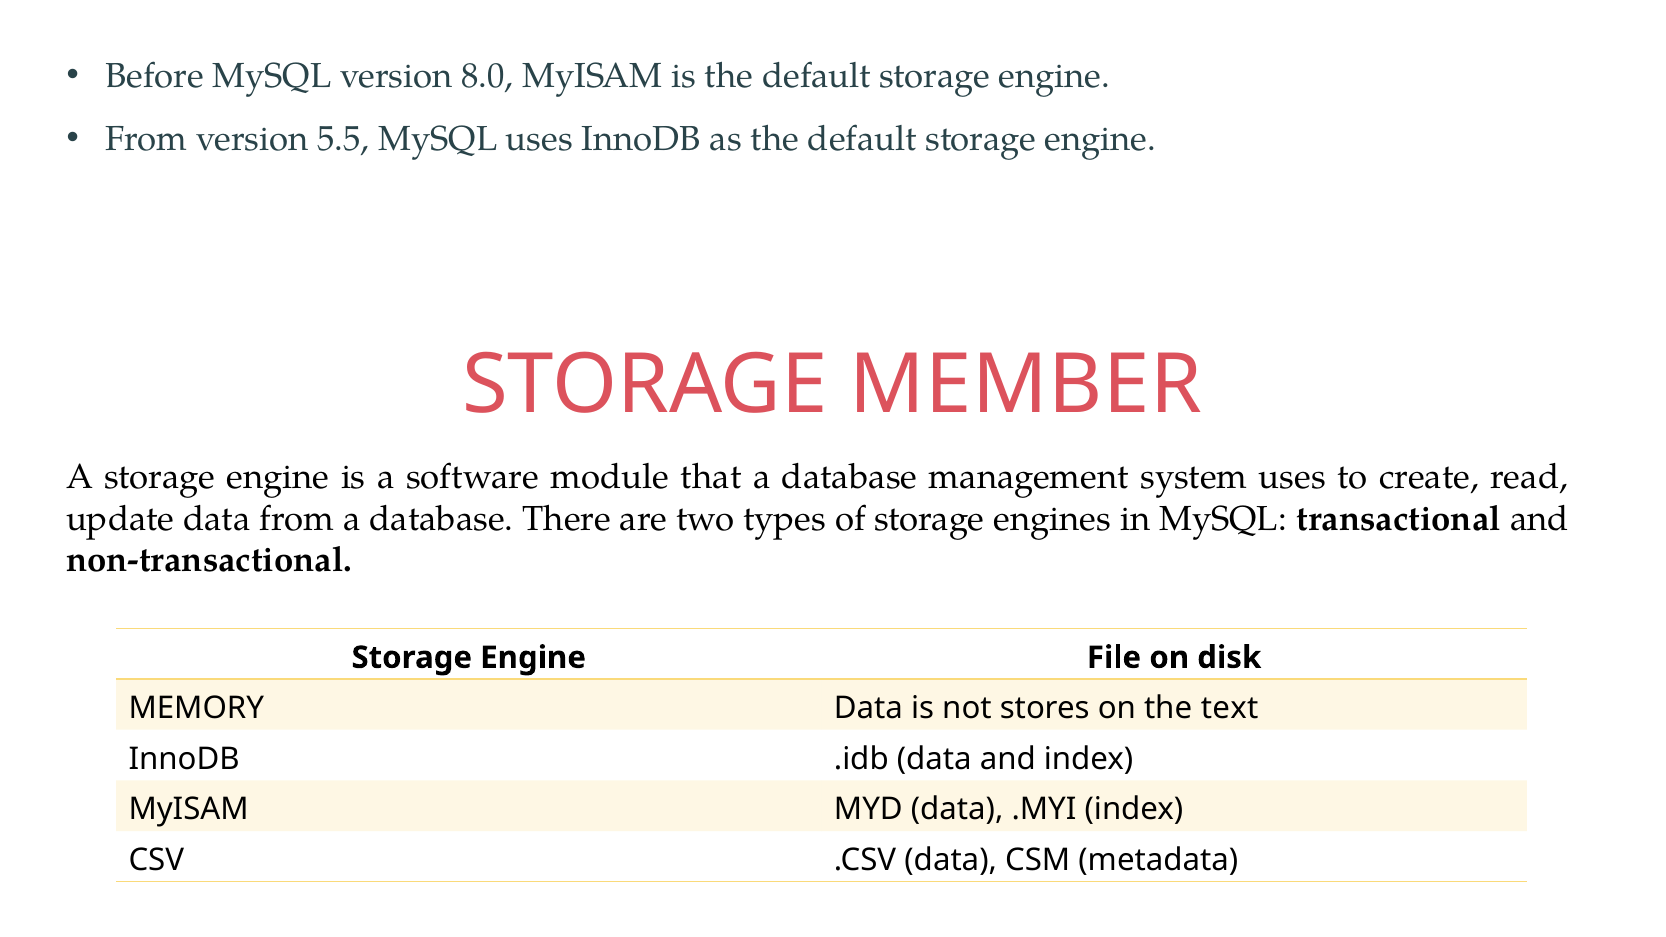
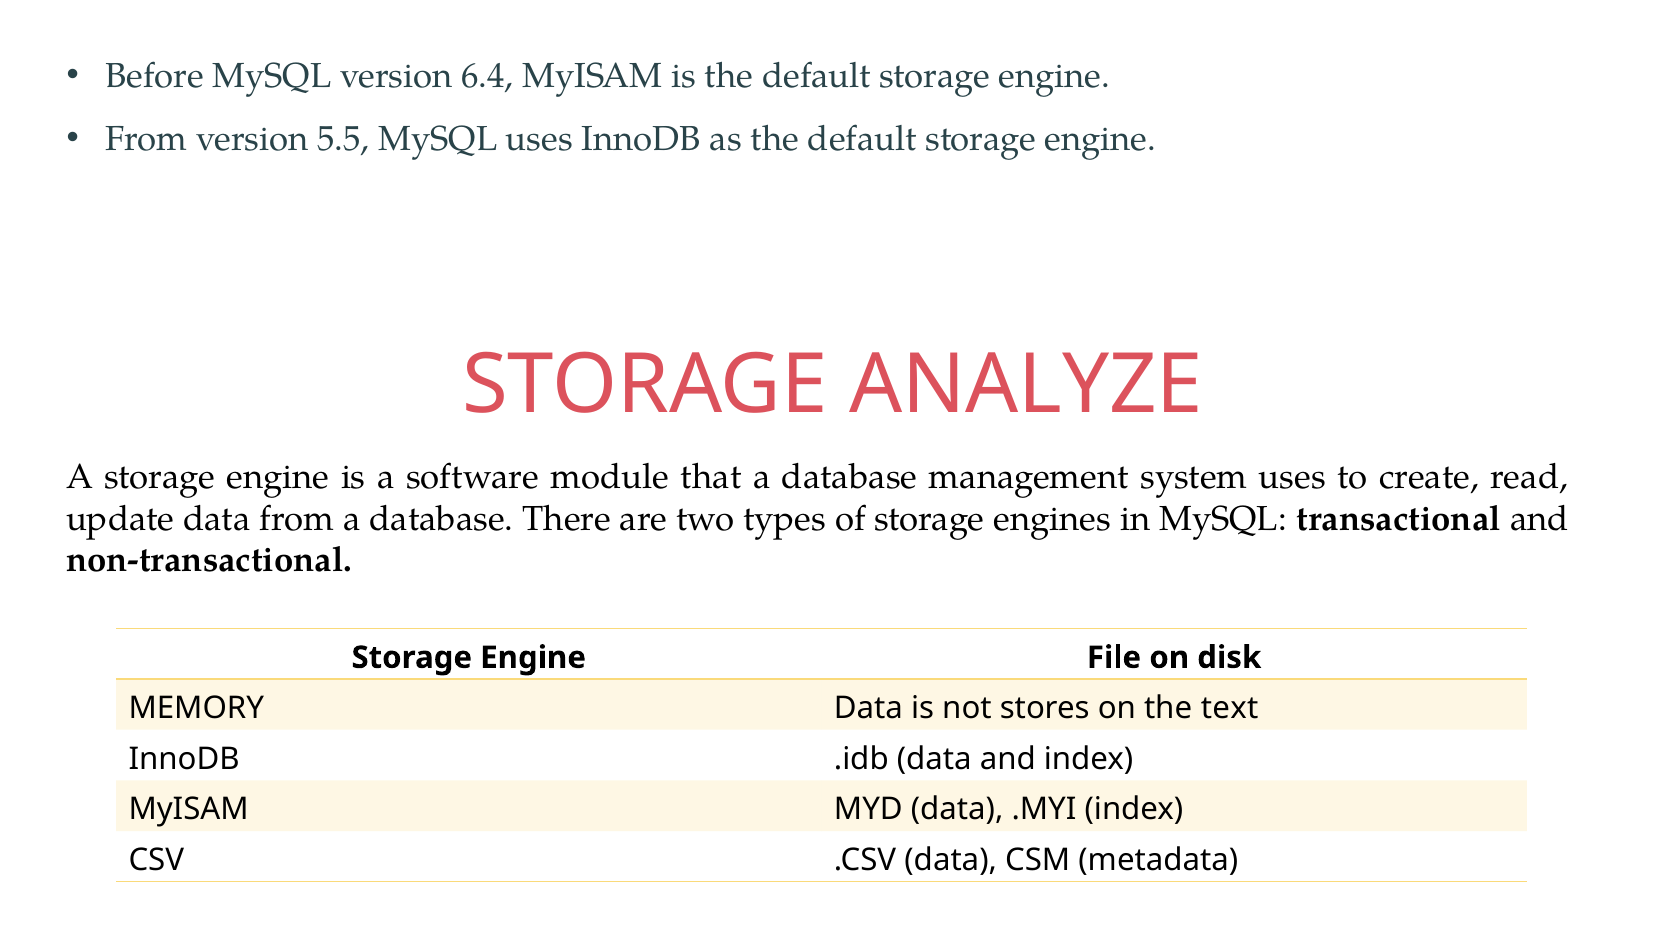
8.0: 8.0 -> 6.4
MEMBER: MEMBER -> ANALYZE
